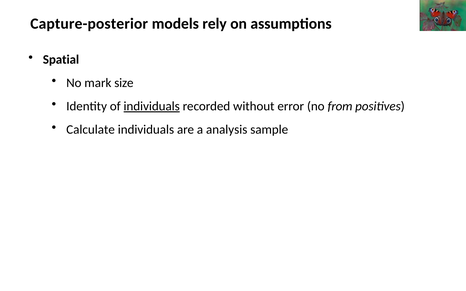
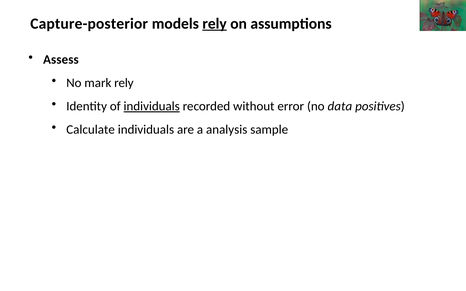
rely at (215, 24) underline: none -> present
Spatial: Spatial -> Assess
mark size: size -> rely
from: from -> data
